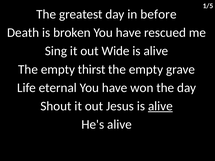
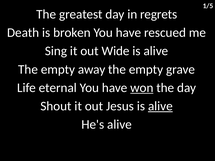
before: before -> regrets
thirst: thirst -> away
won underline: none -> present
